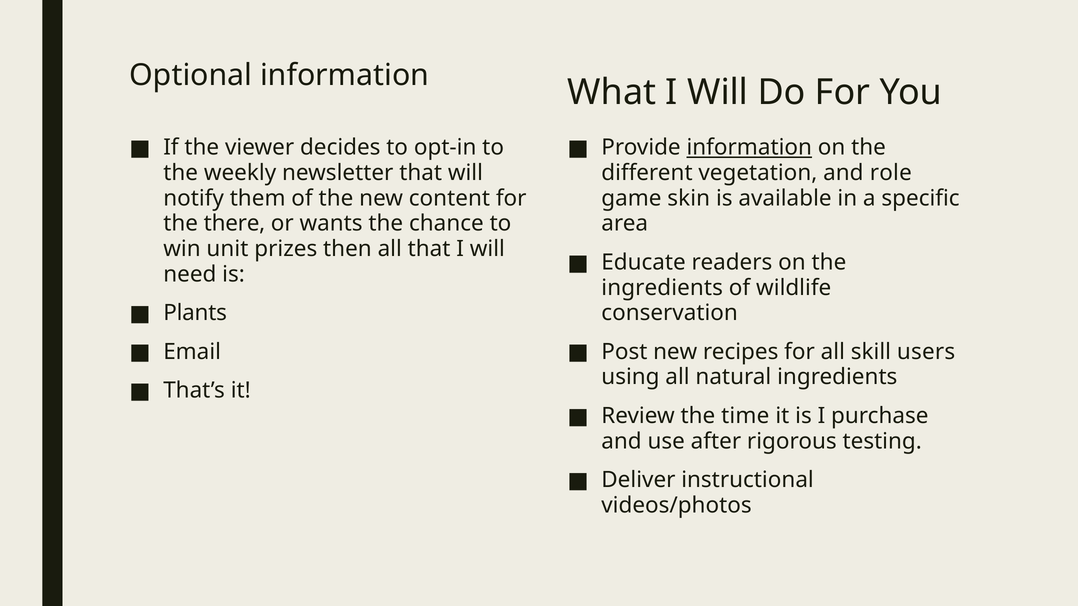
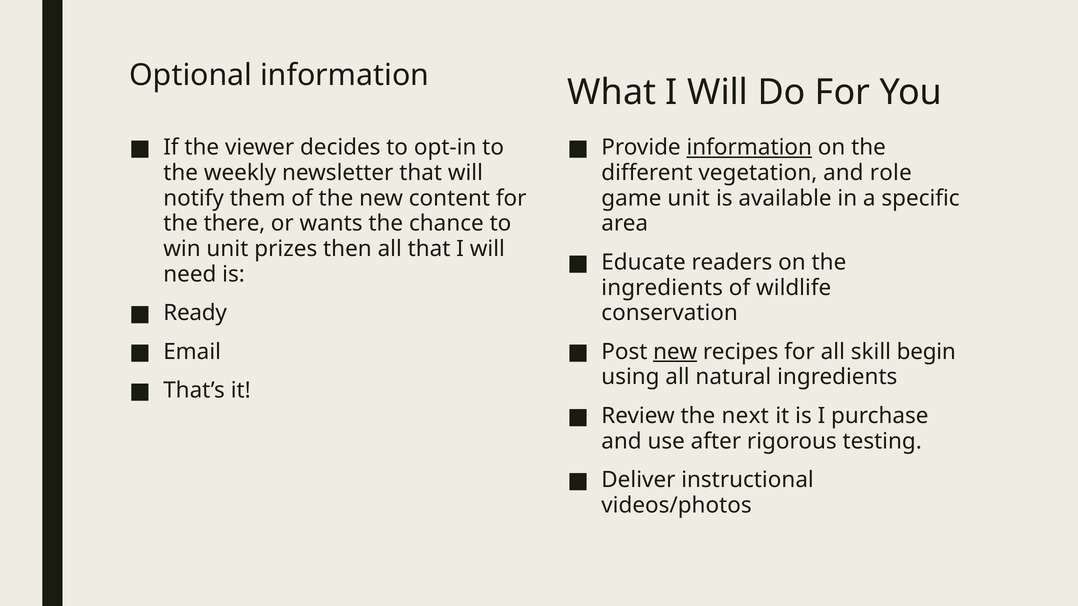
game skin: skin -> unit
Plants: Plants -> Ready
new at (675, 352) underline: none -> present
users: users -> begin
time: time -> next
